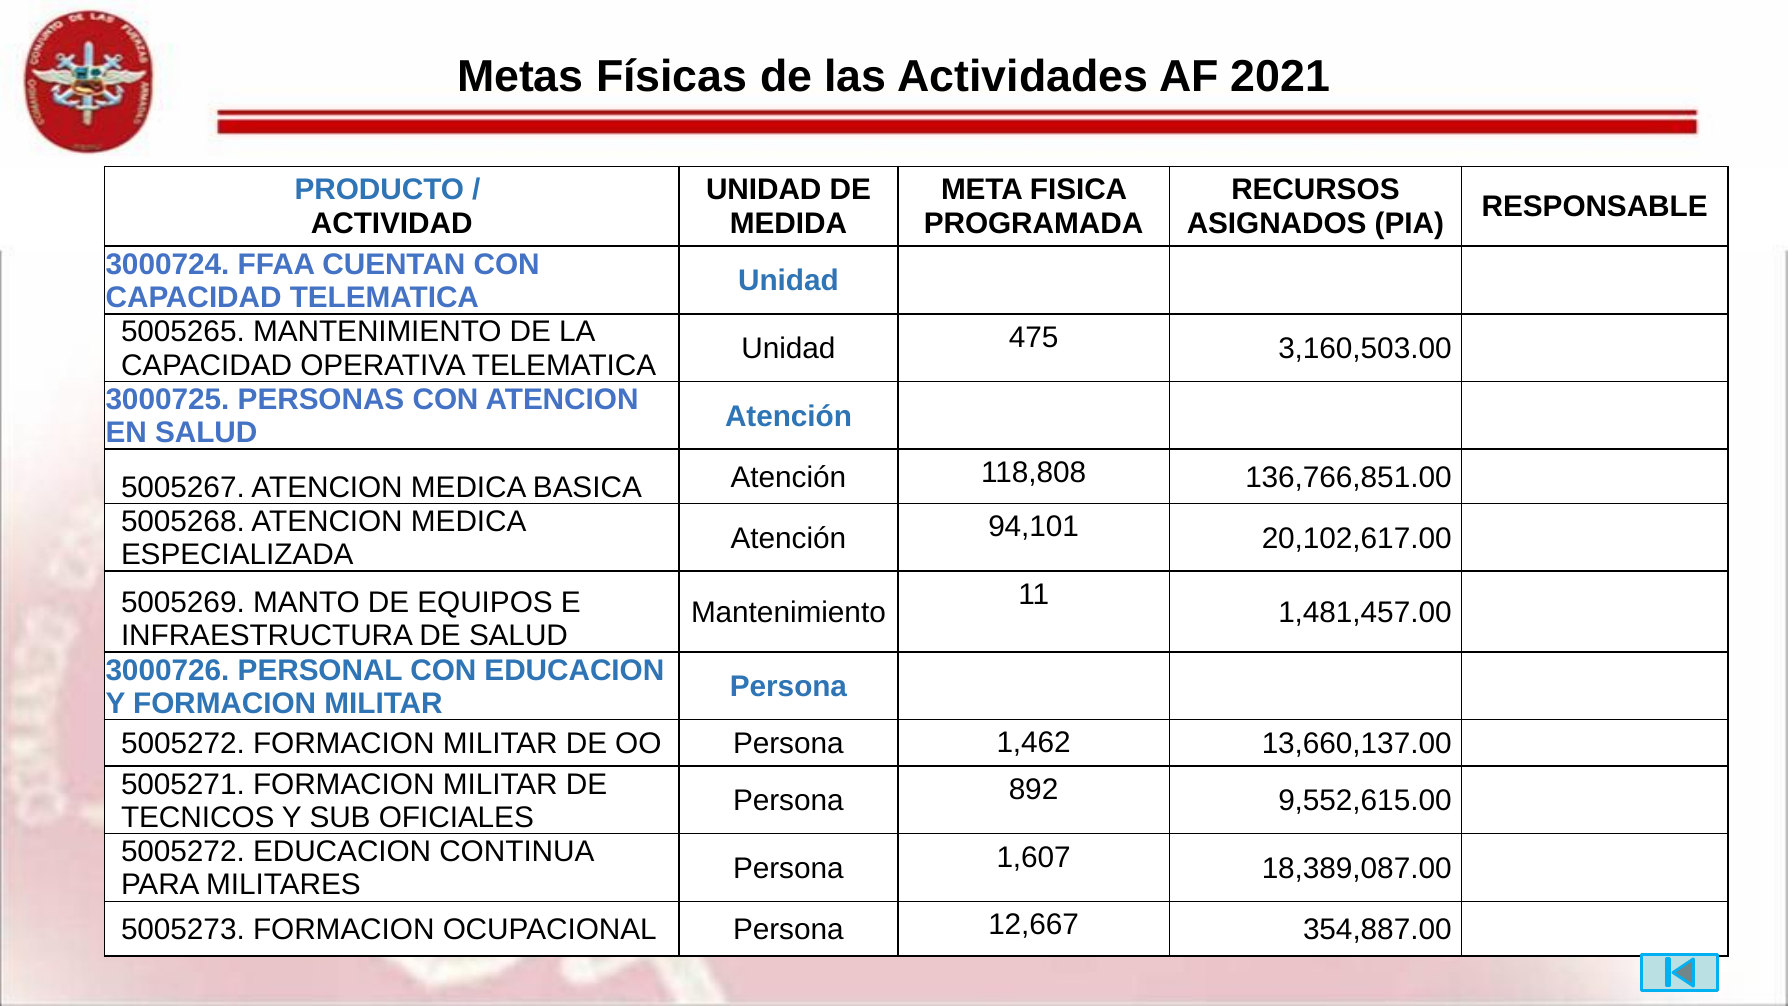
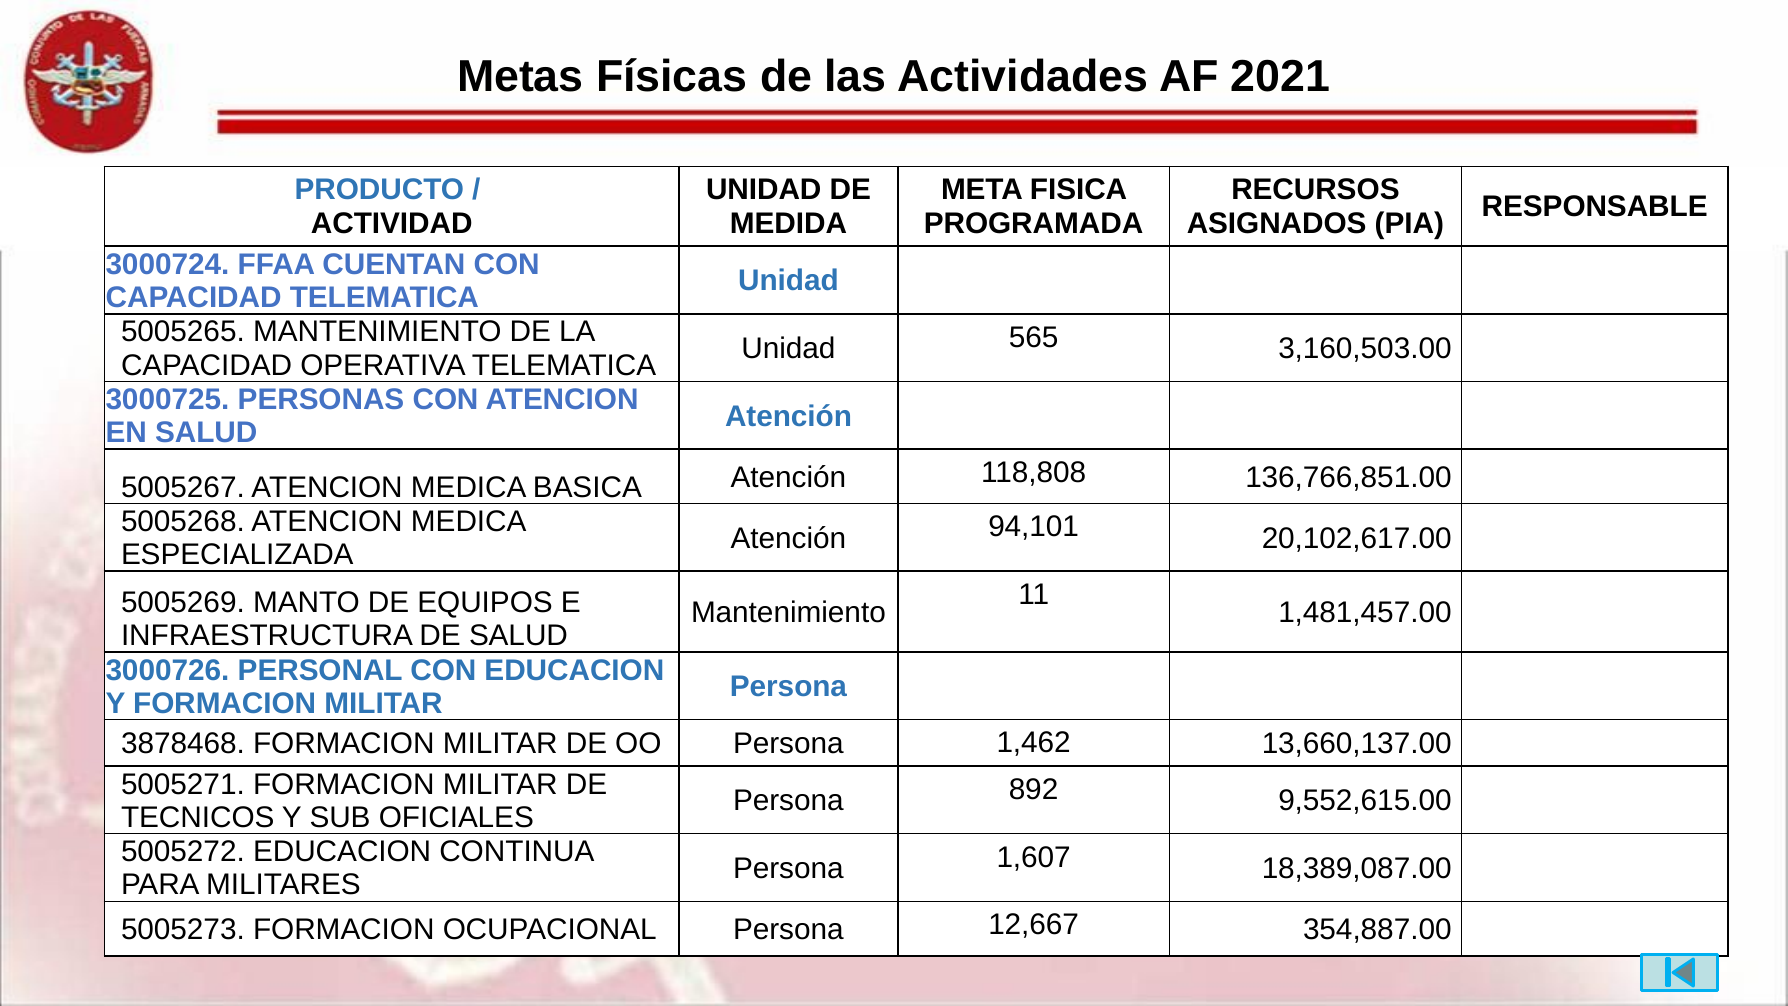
475: 475 -> 565
5005272 at (183, 744): 5005272 -> 3878468
